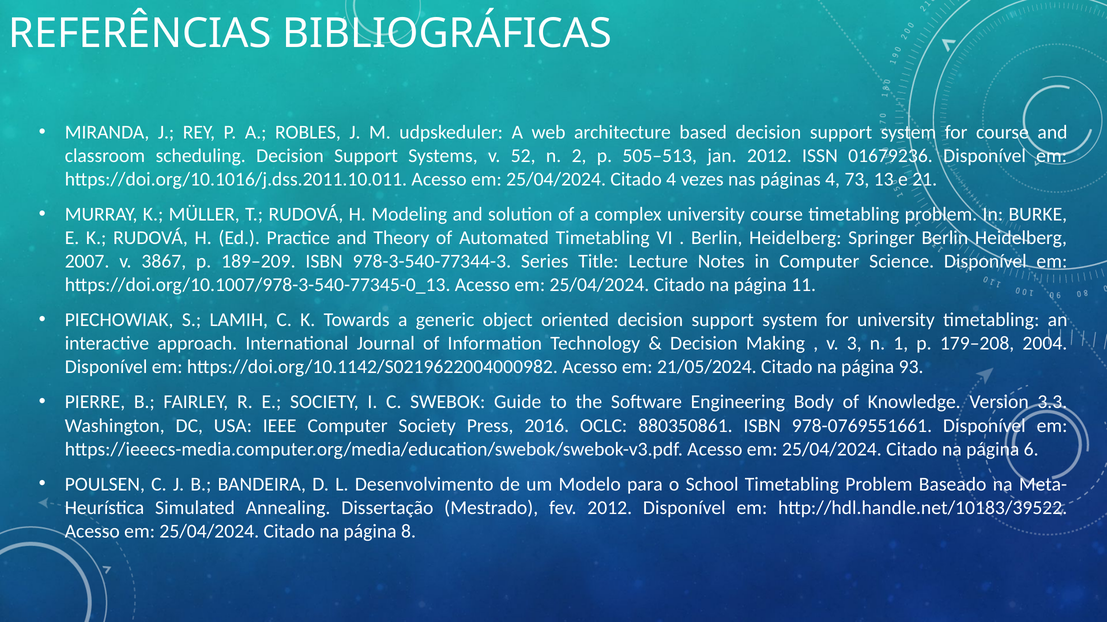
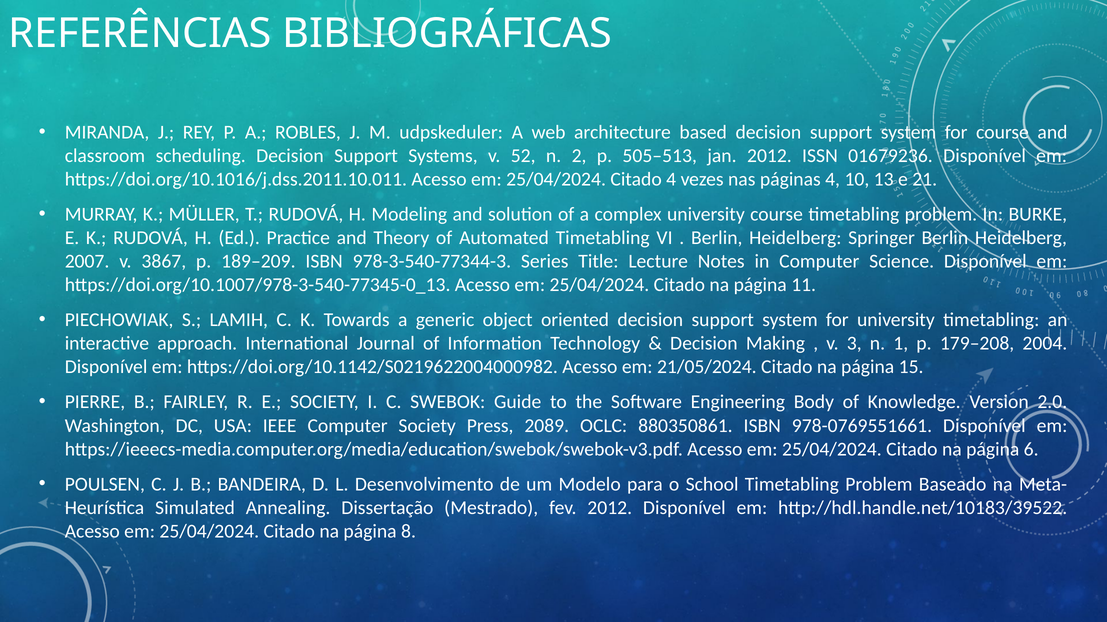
73: 73 -> 10
93: 93 -> 15
3.3: 3.3 -> 2.0
2016: 2016 -> 2089
